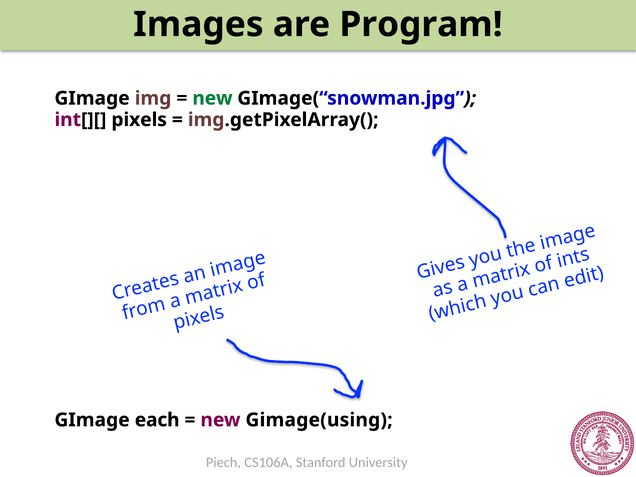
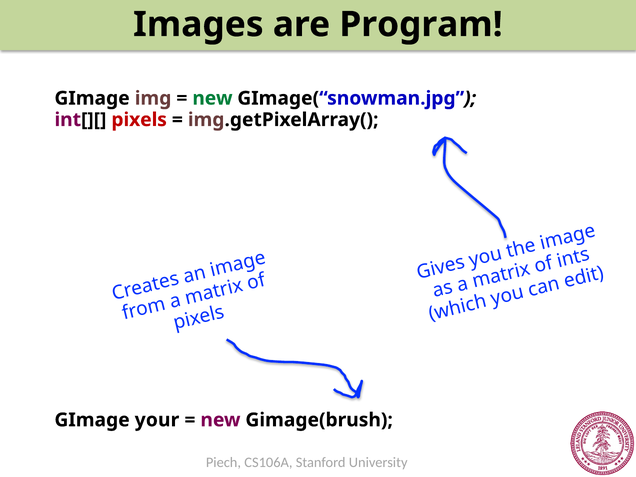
pixels colour: black -> red
each: each -> your
Gimage(using: Gimage(using -> Gimage(brush
